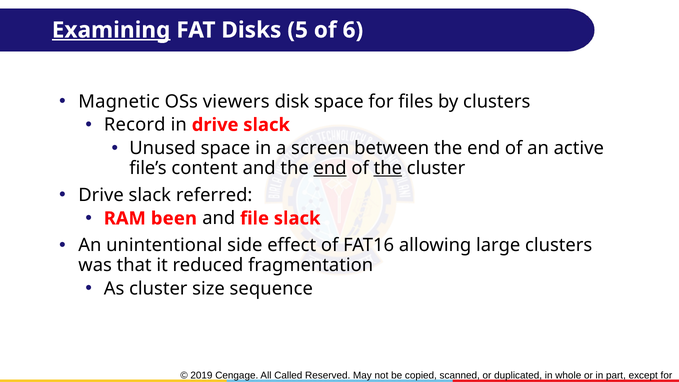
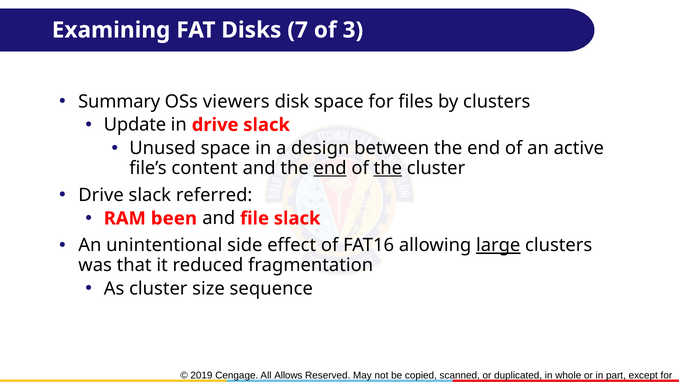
Examining underline: present -> none
5: 5 -> 7
6: 6 -> 3
Magnetic: Magnetic -> Summary
Record: Record -> Update
screen: screen -> design
large underline: none -> present
Called: Called -> Allows
